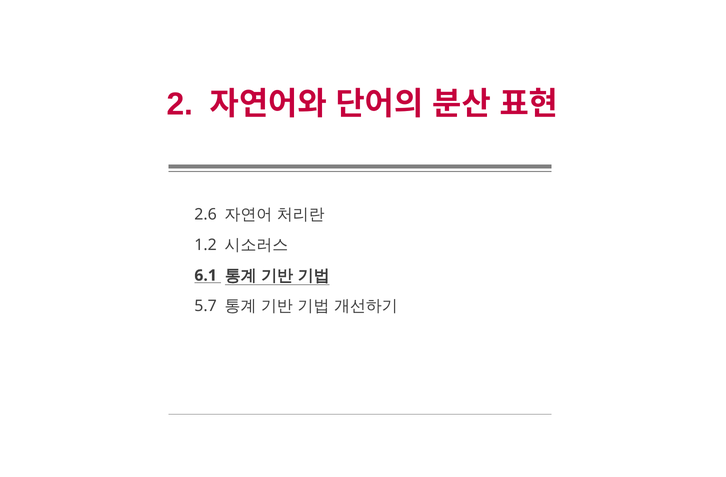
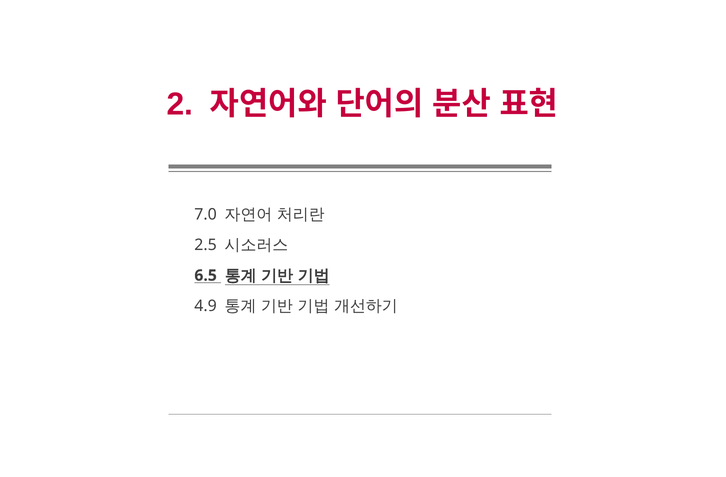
2.6: 2.6 -> 7.0
1.2: 1.2 -> 2.5
6.1: 6.1 -> 6.5
5.7: 5.7 -> 4.9
